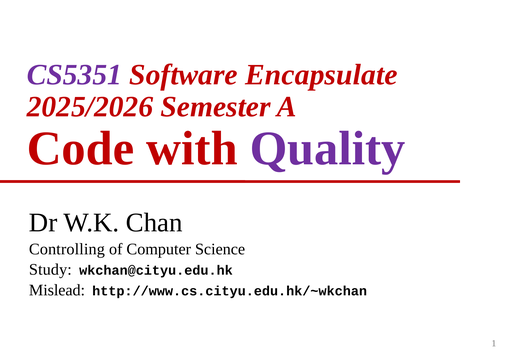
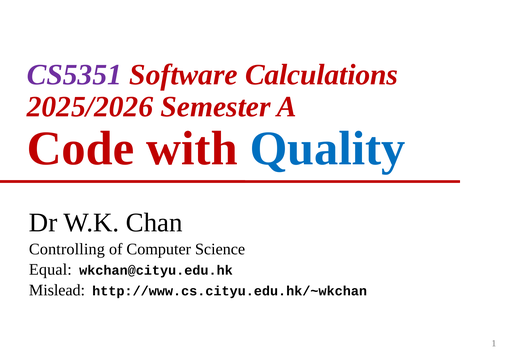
Encapsulate: Encapsulate -> Calculations
Quality colour: purple -> blue
Study: Study -> Equal
